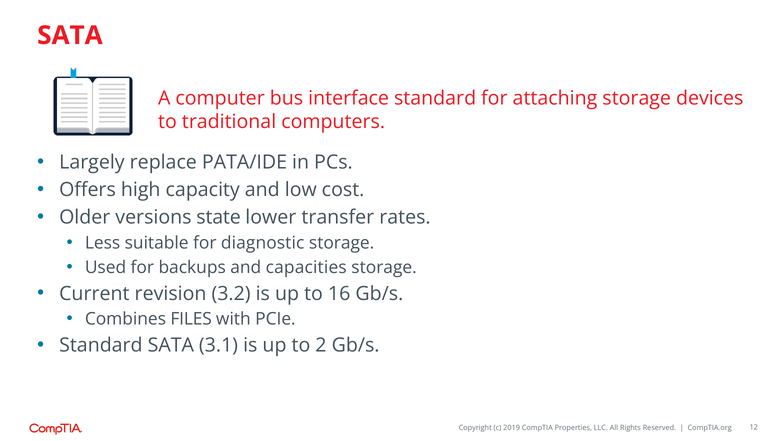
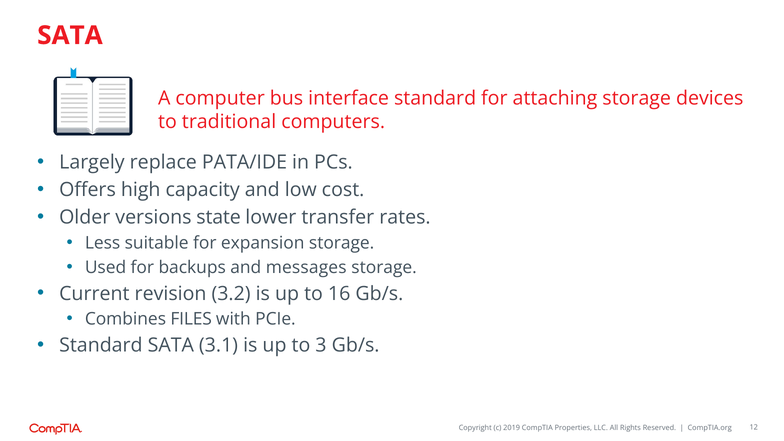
diagnostic: diagnostic -> expansion
capacities: capacities -> messages
2: 2 -> 3
